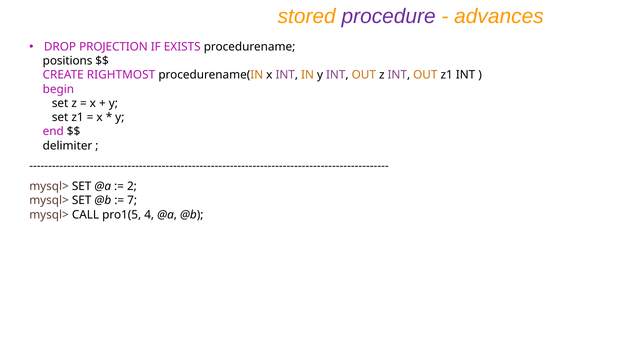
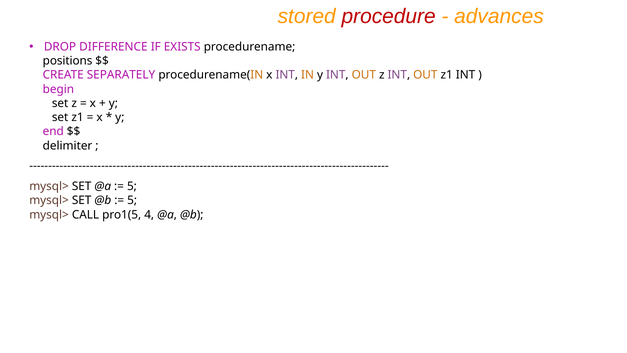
procedure colour: purple -> red
PROJECTION: PROJECTION -> DIFFERENCE
RIGHTMOST: RIGHTMOST -> SEPARATELY
2 at (132, 186): 2 -> 5
7 at (132, 200): 7 -> 5
